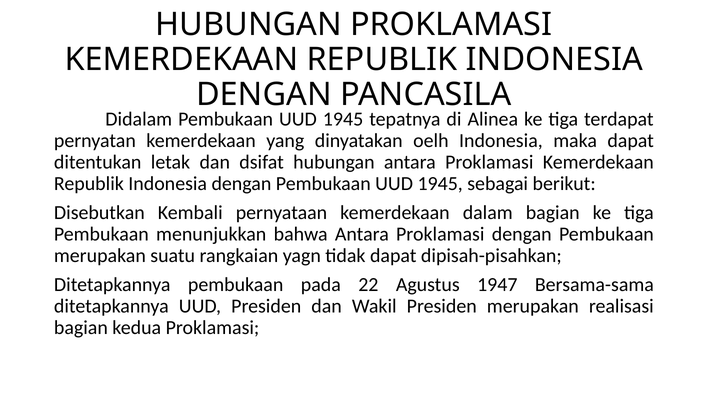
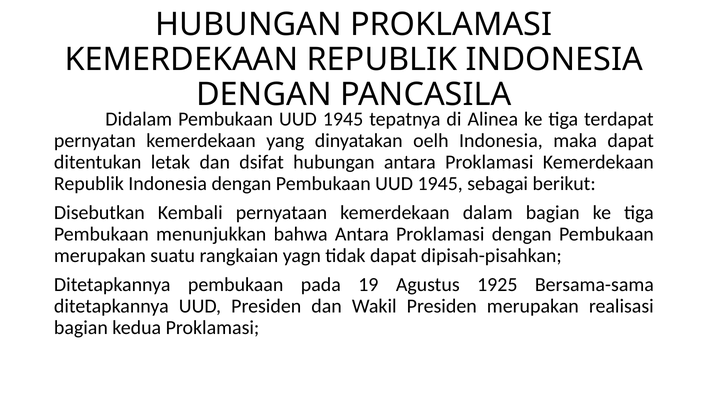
22: 22 -> 19
1947: 1947 -> 1925
